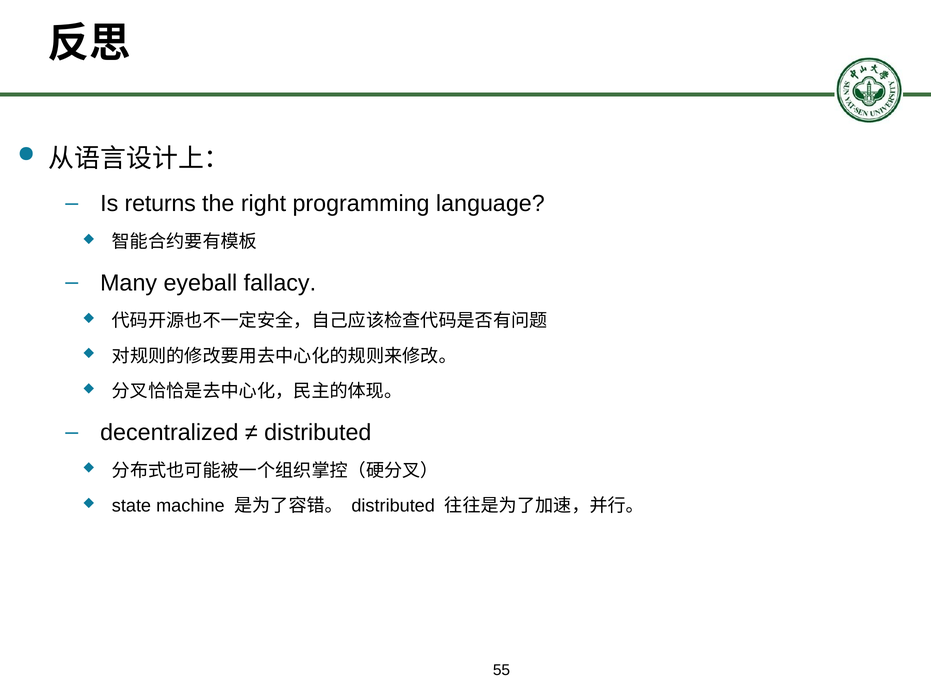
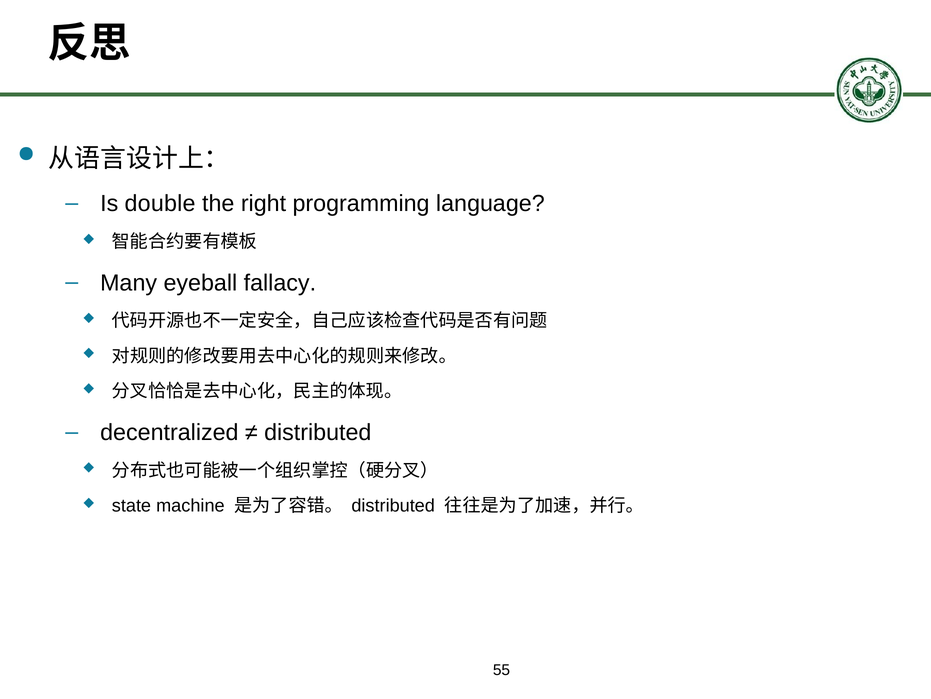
returns: returns -> double
